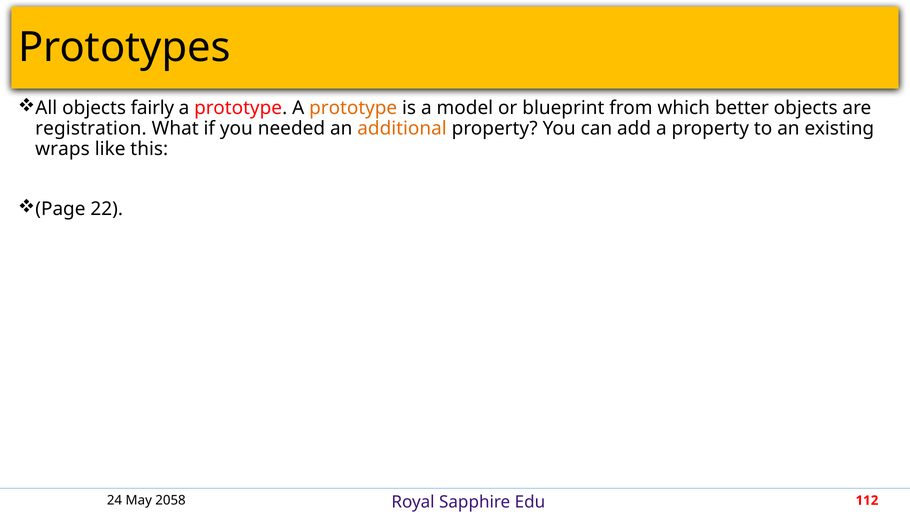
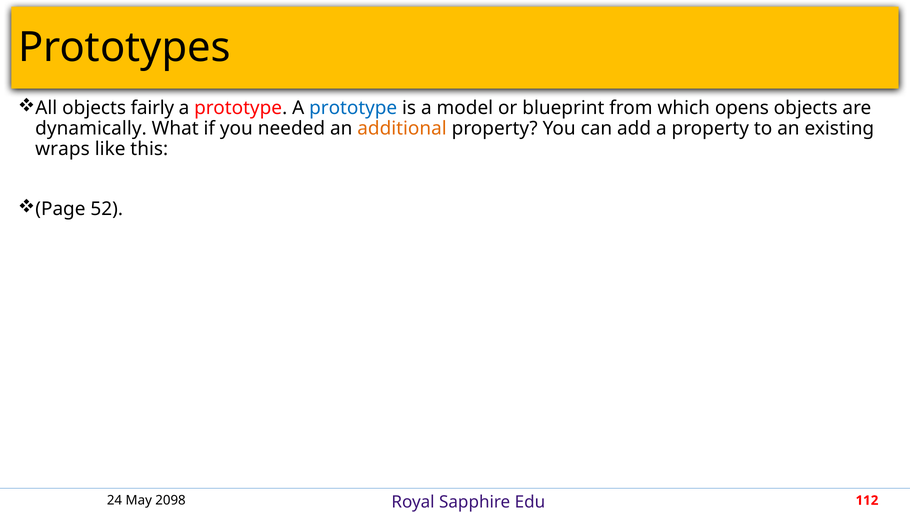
prototype at (353, 108) colour: orange -> blue
better: better -> opens
registration: registration -> dynamically
22: 22 -> 52
2058: 2058 -> 2098
